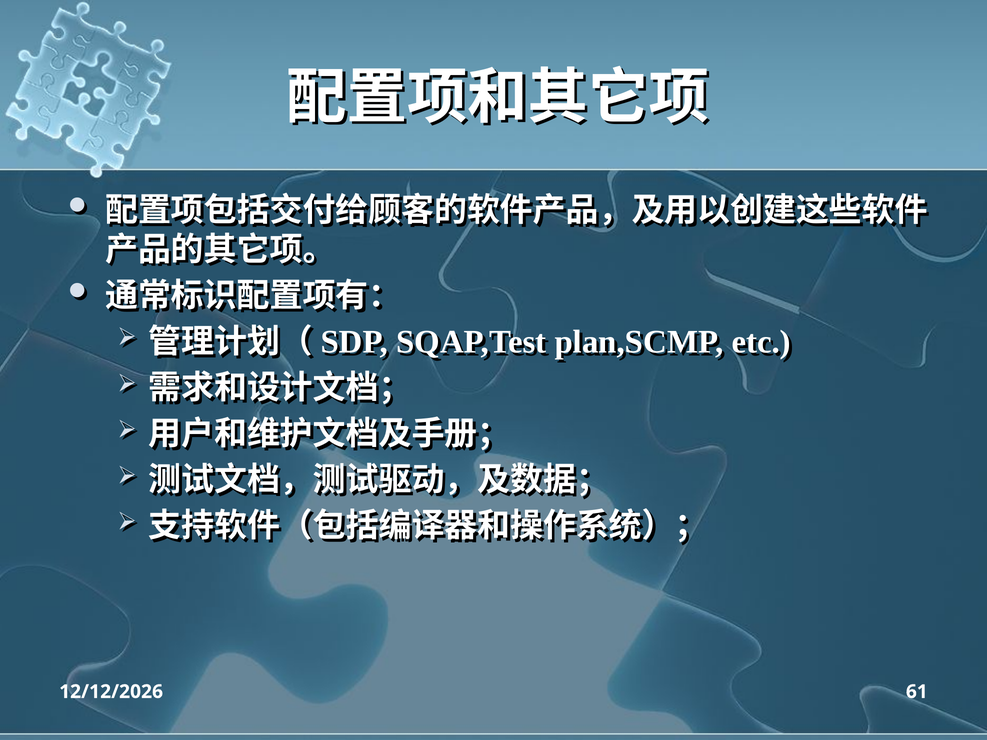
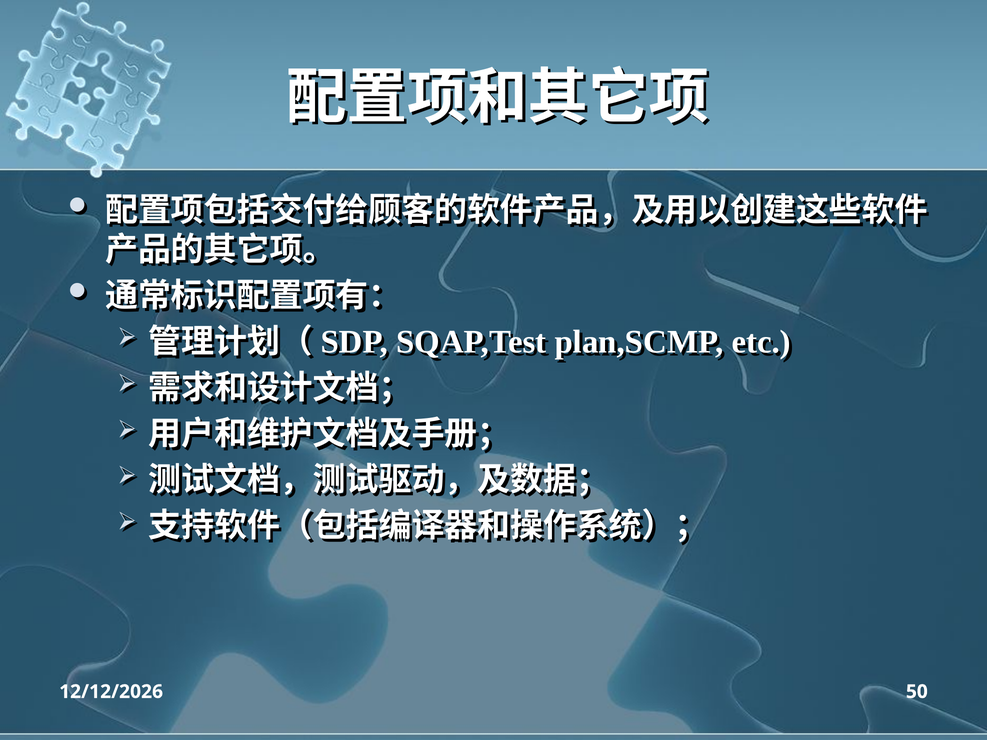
61: 61 -> 50
